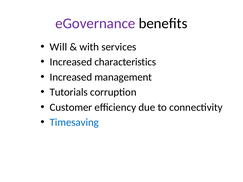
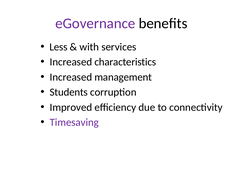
Will: Will -> Less
Tutorials: Tutorials -> Students
Customer: Customer -> Improved
Timesaving colour: blue -> purple
